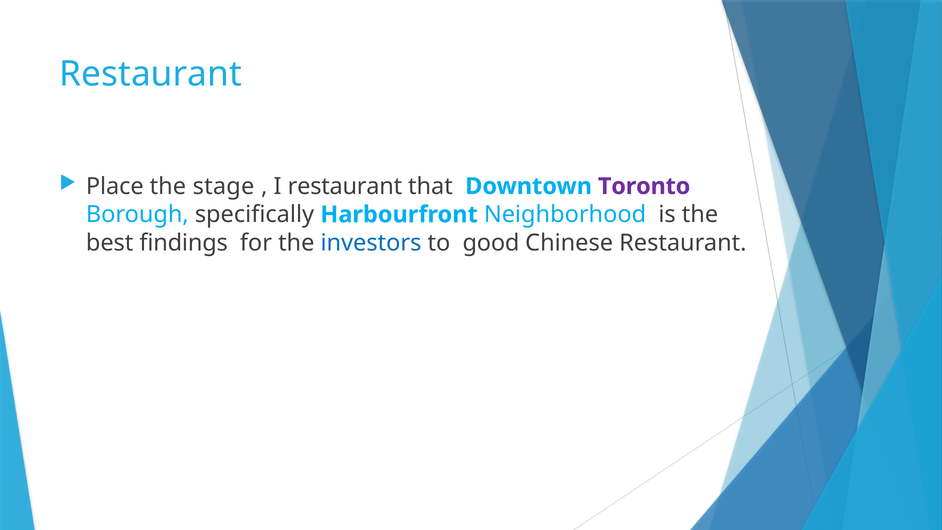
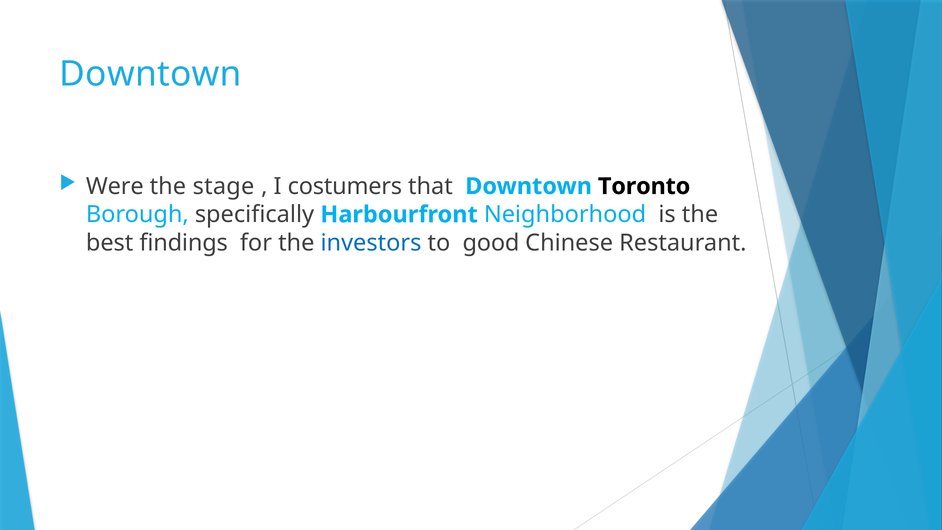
Restaurant at (151, 74): Restaurant -> Downtown
Place: Place -> Were
I restaurant: restaurant -> costumers
Toronto colour: purple -> black
